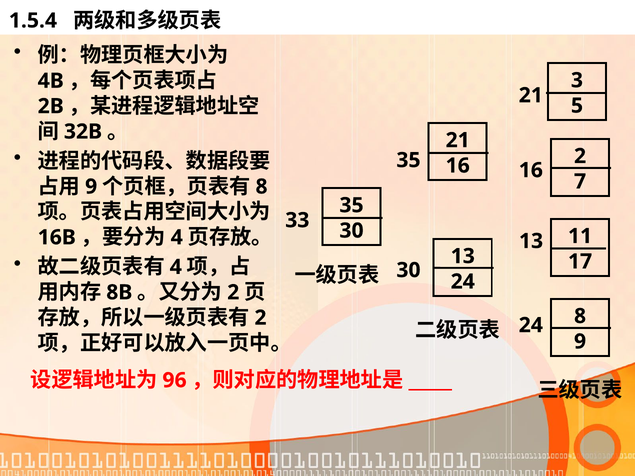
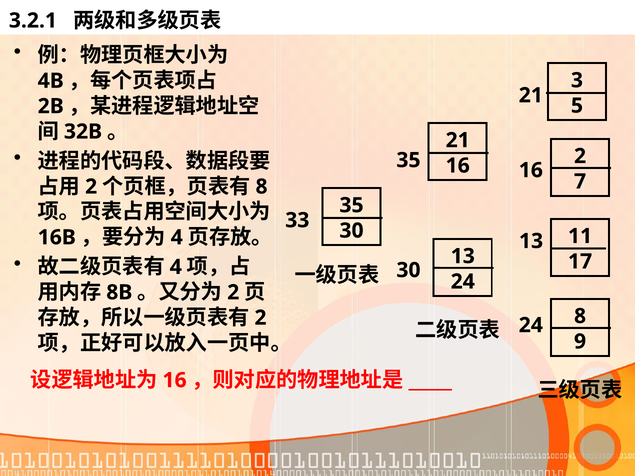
1.5.4: 1.5.4 -> 3.2.1
9 at (91, 187): 9 -> 2
96 at (175, 380): 96 -> 16
